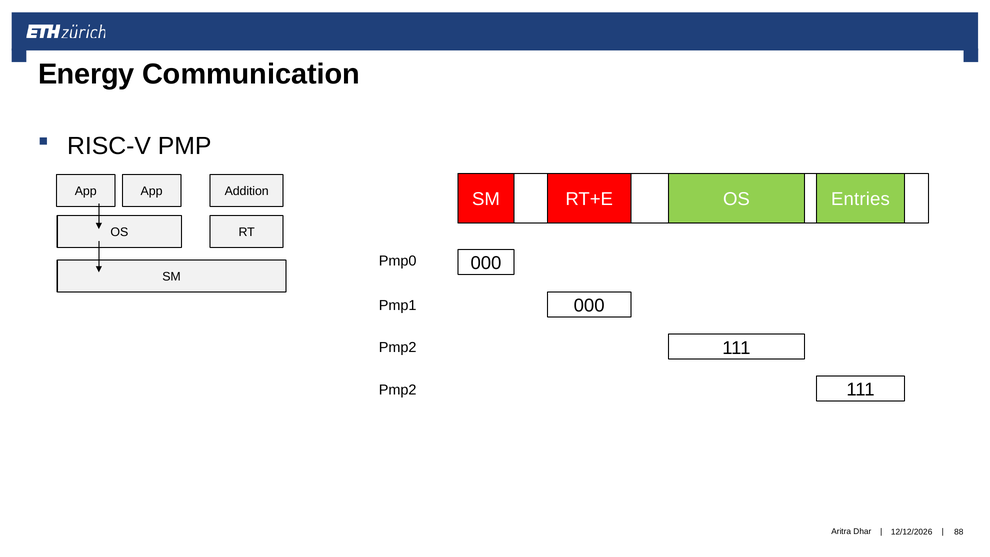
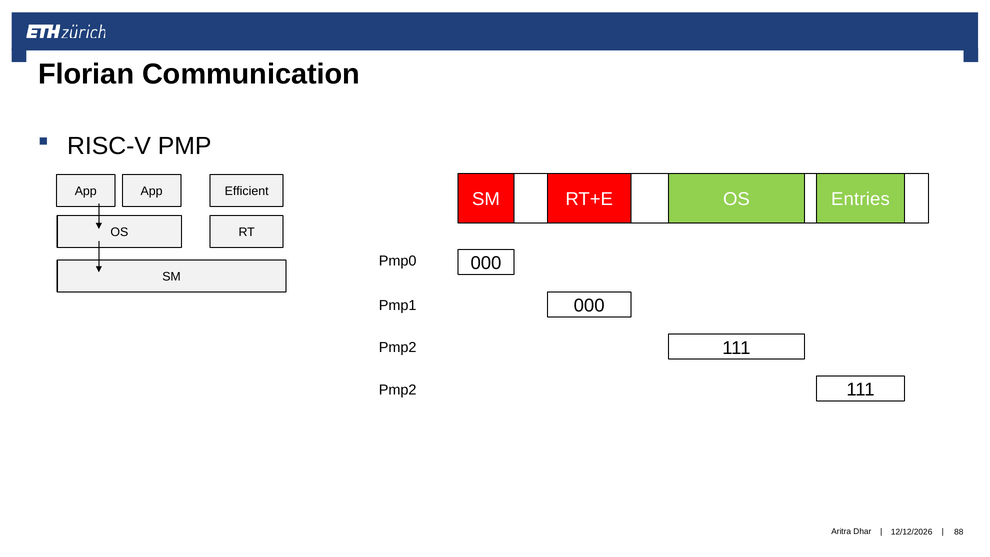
Energy: Energy -> Florian
Addition: Addition -> Efficient
